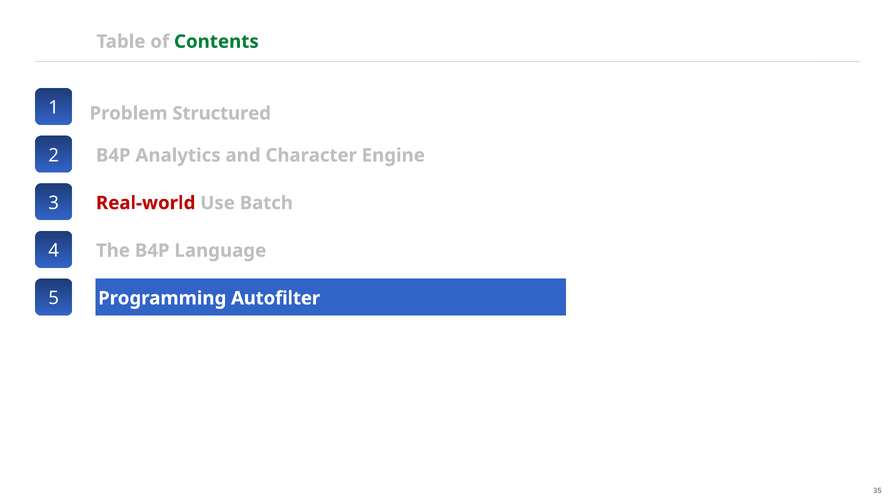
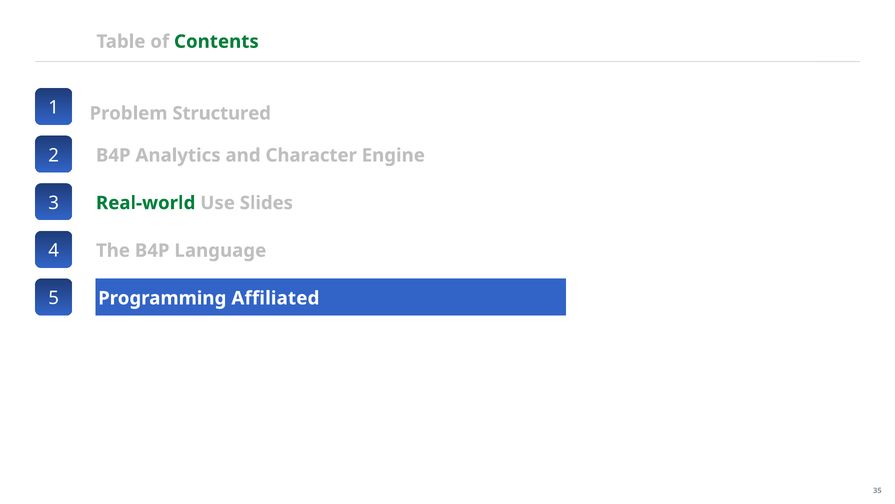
Real-world colour: red -> green
Batch: Batch -> Slides
Autofilter: Autofilter -> Affiliated
